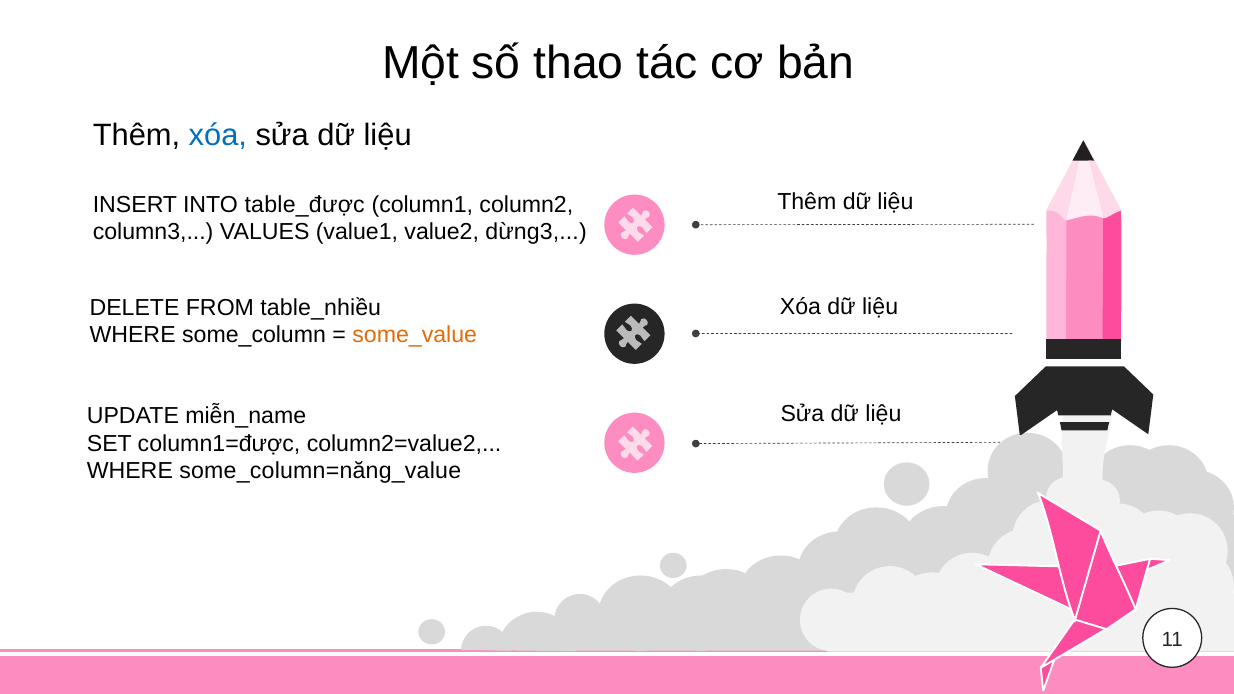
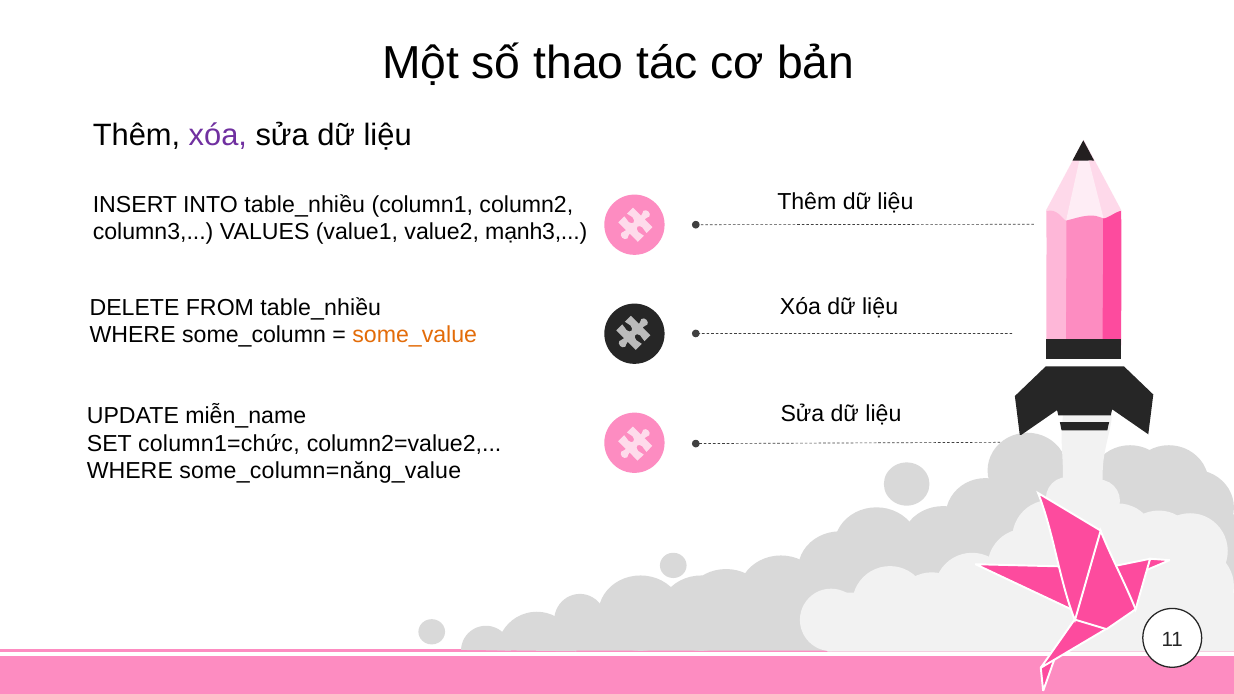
xóa at (218, 136) colour: blue -> purple
INTO table_được: table_được -> table_nhiều
dừng3: dừng3 -> mạnh3
column1=được: column1=được -> column1=chức
